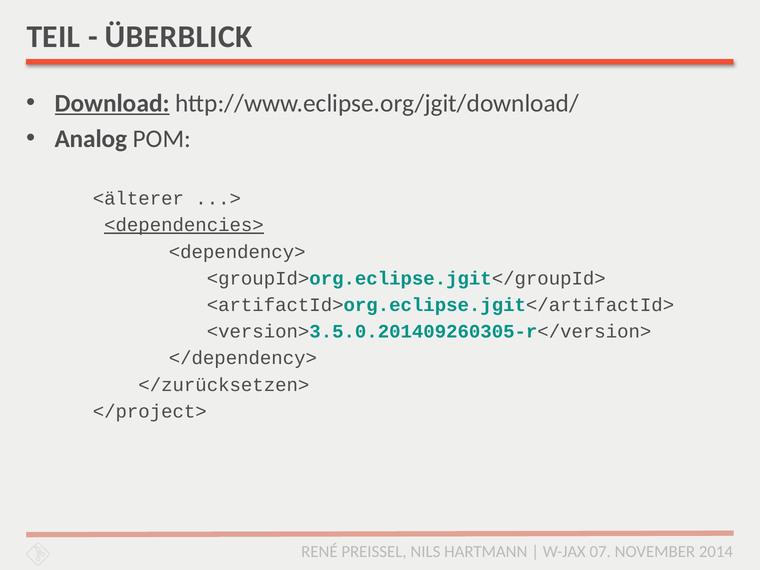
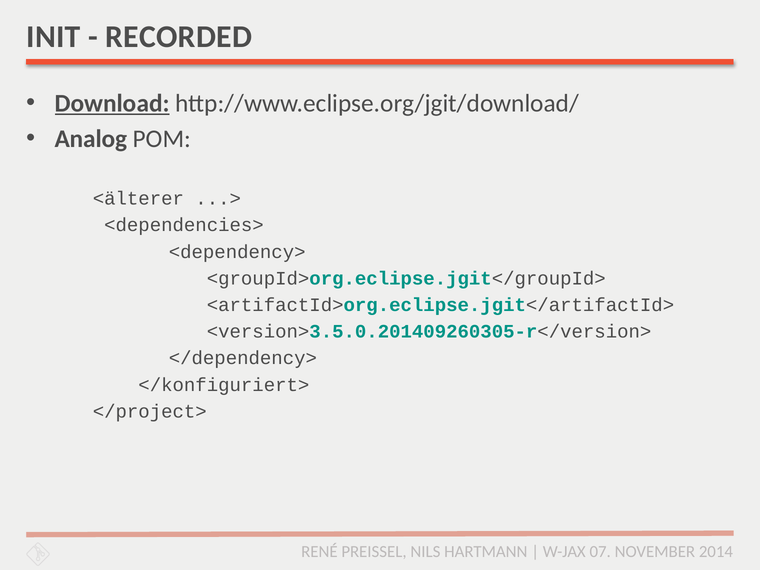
TEIL: TEIL -> INIT
ÜBERBLICK: ÜBERBLICK -> RECORDED
<dependencies> underline: present -> none
</zurücksetzen>: </zurücksetzen> -> </konfiguriert>
